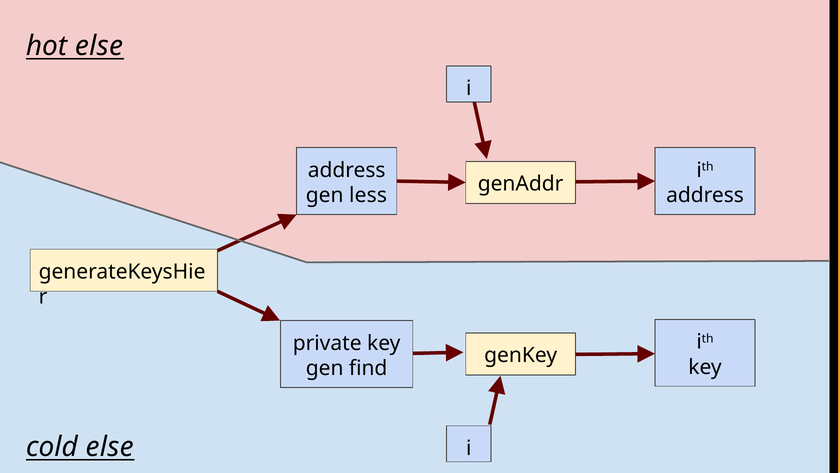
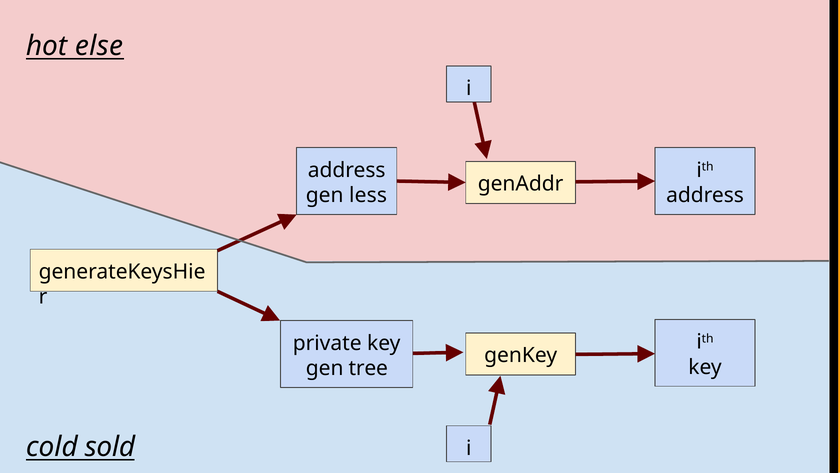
find: find -> tree
cold else: else -> sold
